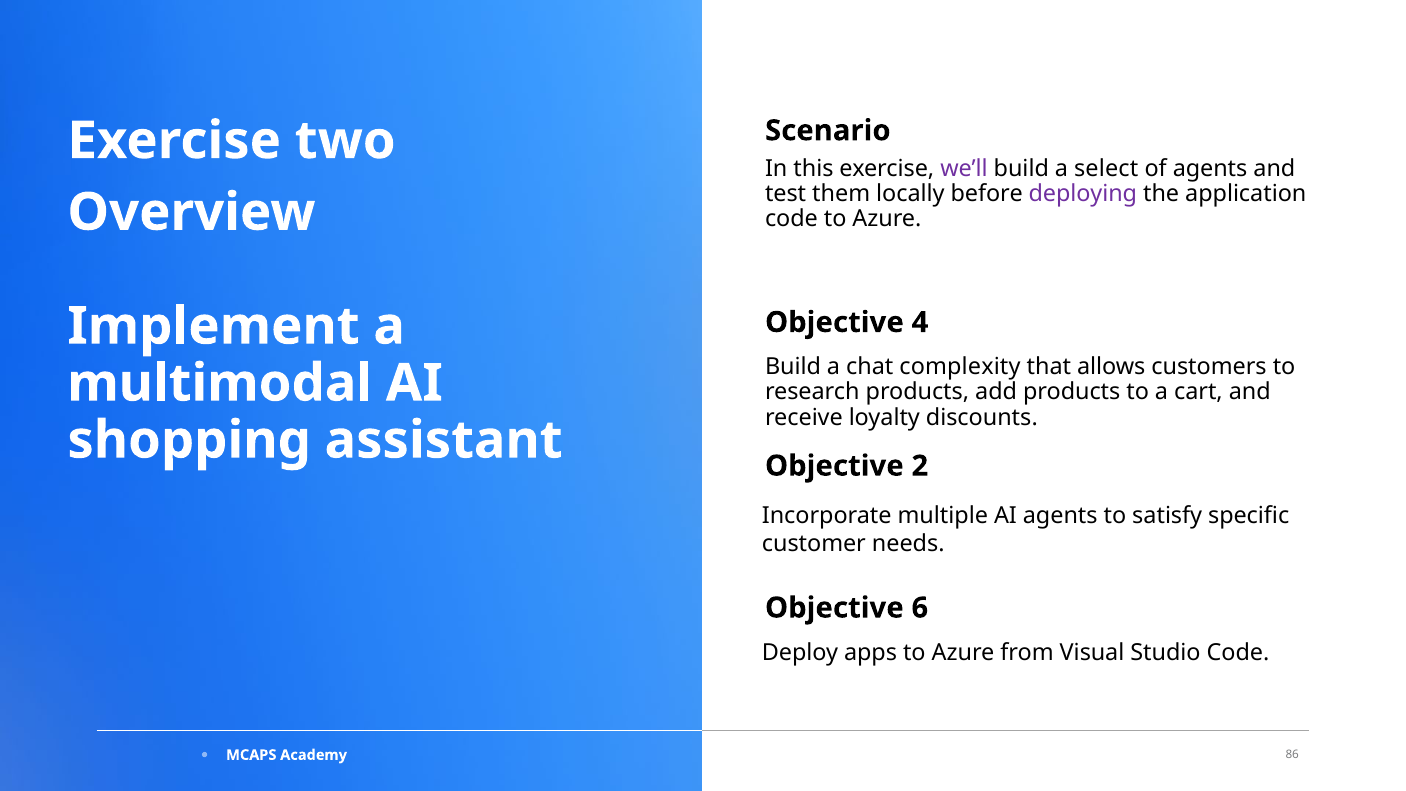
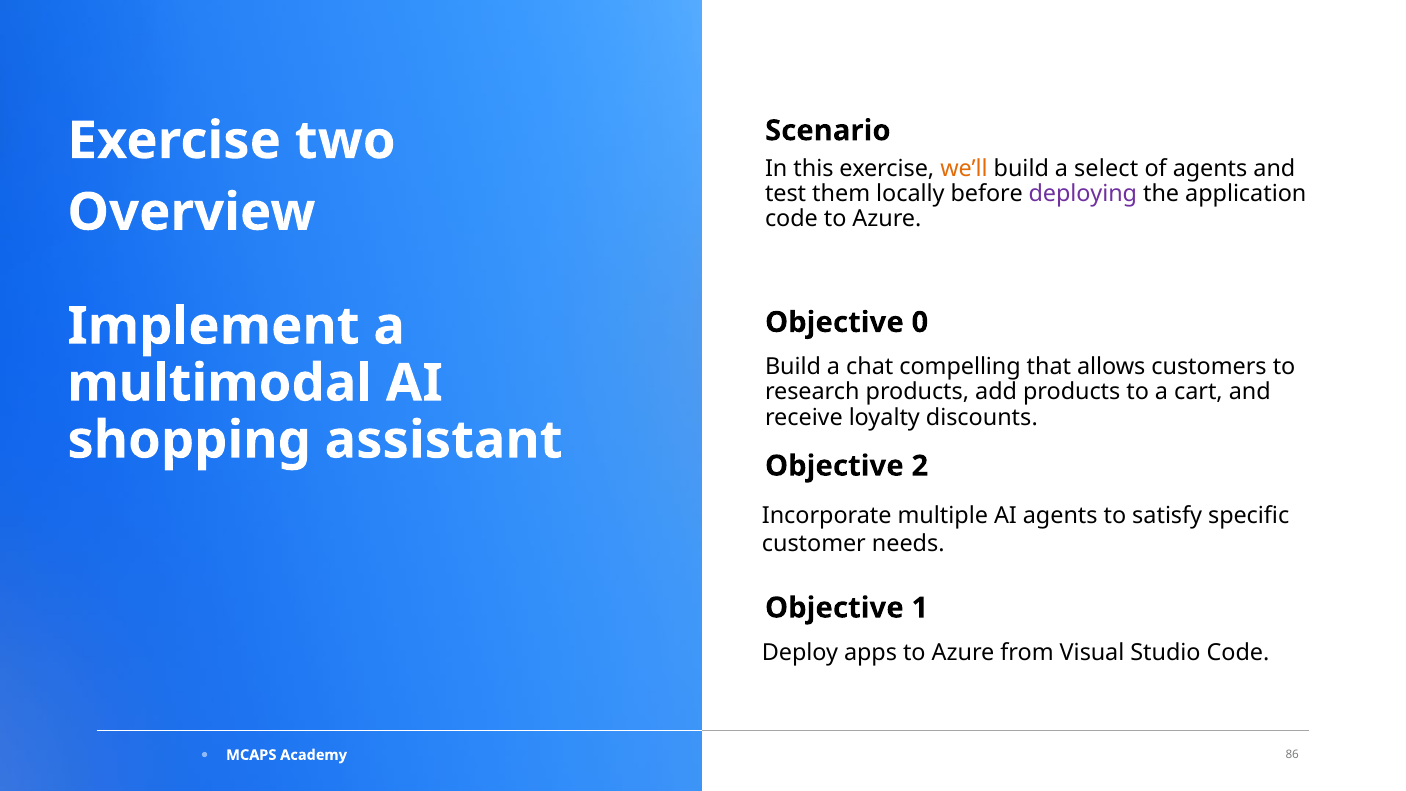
we’ll colour: purple -> orange
4: 4 -> 0
complexity: complexity -> compelling
6: 6 -> 1
